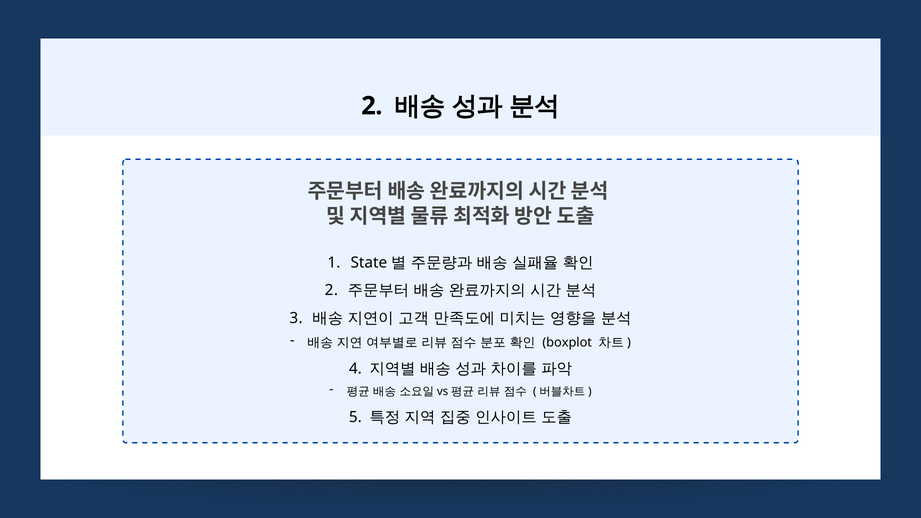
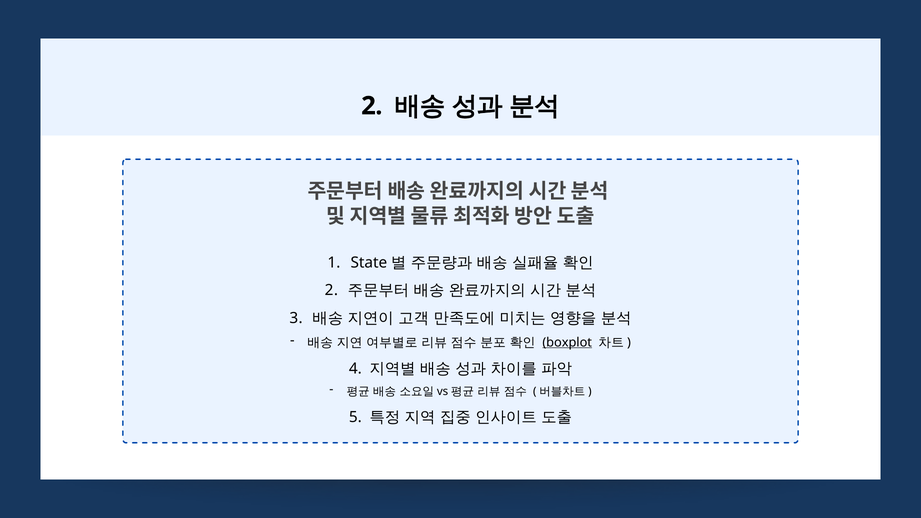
boxplot underline: none -> present
